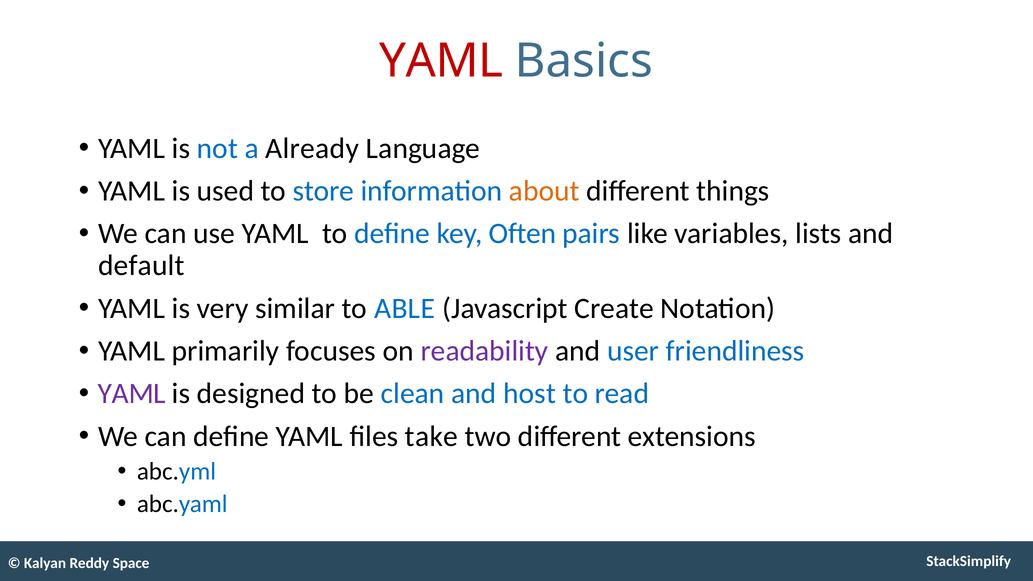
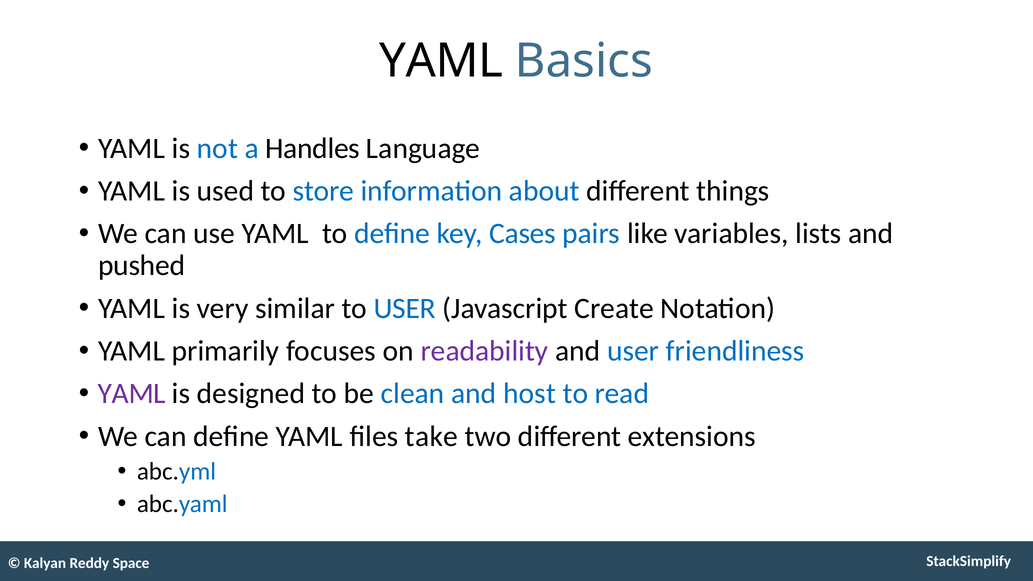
YAML at (441, 61) colour: red -> black
Already: Already -> Handles
about colour: orange -> blue
Often: Often -> Cases
default: default -> pushed
to ABLE: ABLE -> USER
